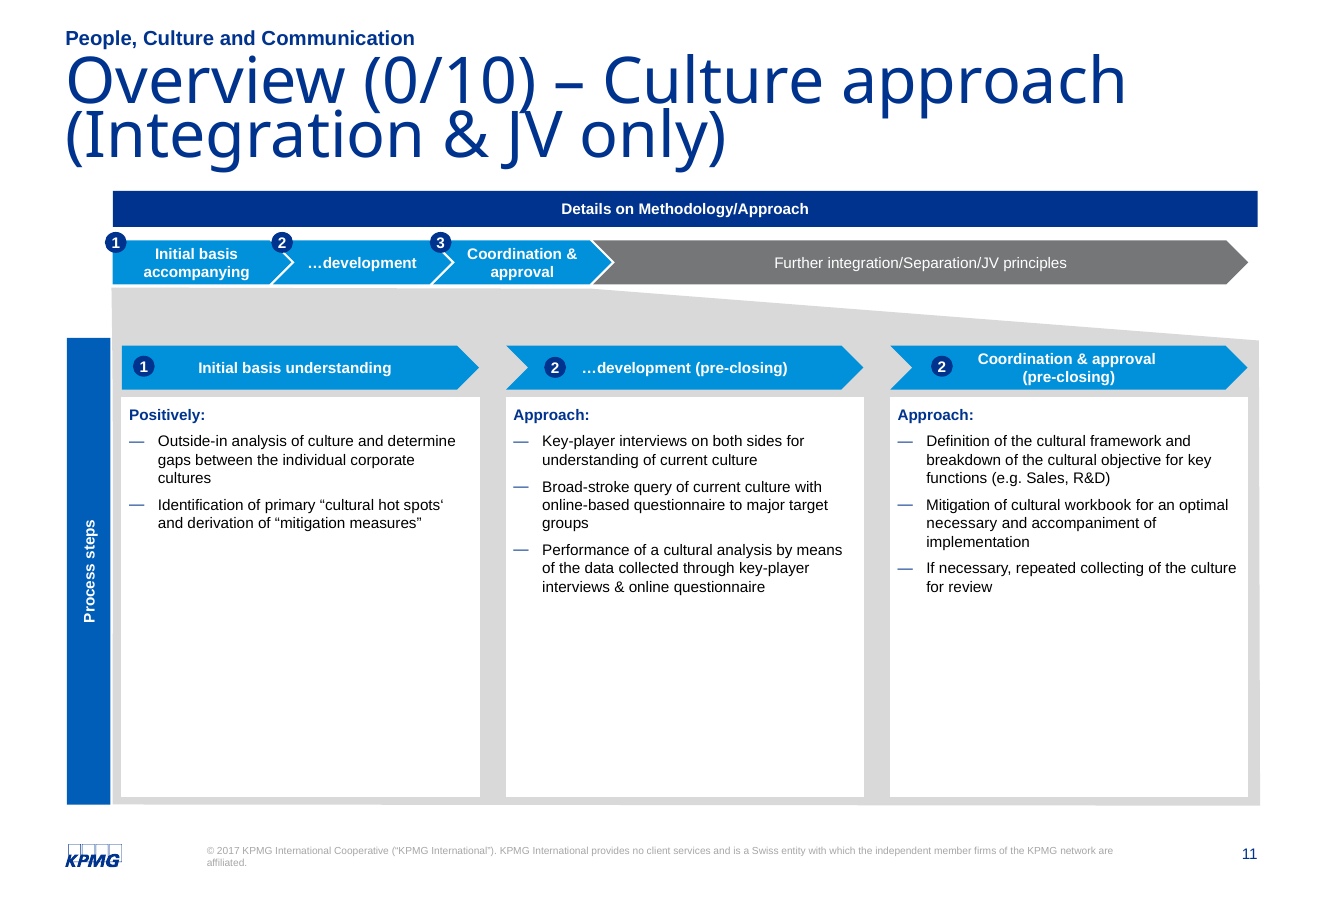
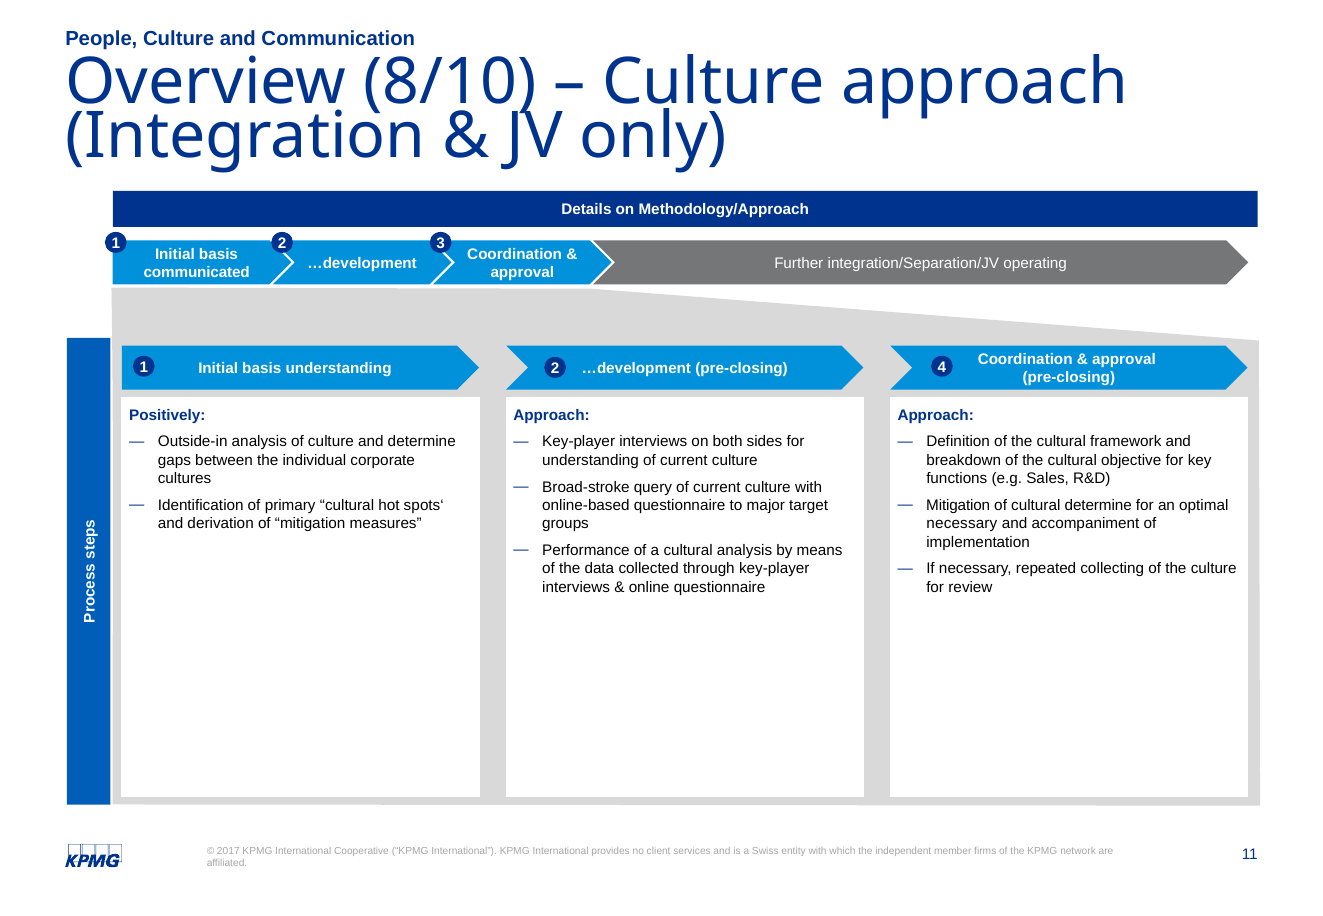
0/10: 0/10 -> 8/10
principles: principles -> operating
accompanying: accompanying -> communicated
2 2: 2 -> 4
cultural workbook: workbook -> determine
